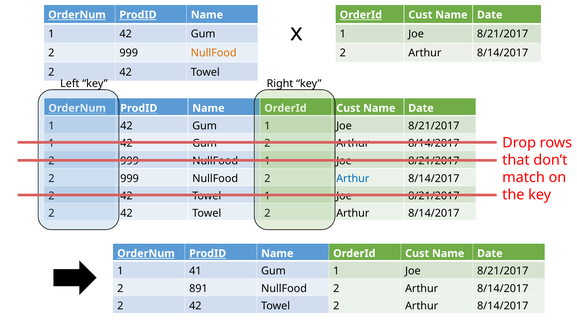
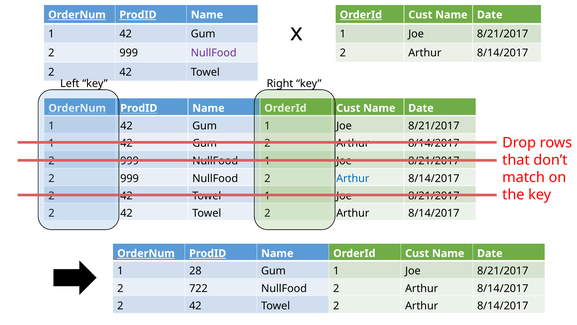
NullFood at (214, 53) colour: orange -> purple
41: 41 -> 28
891: 891 -> 722
